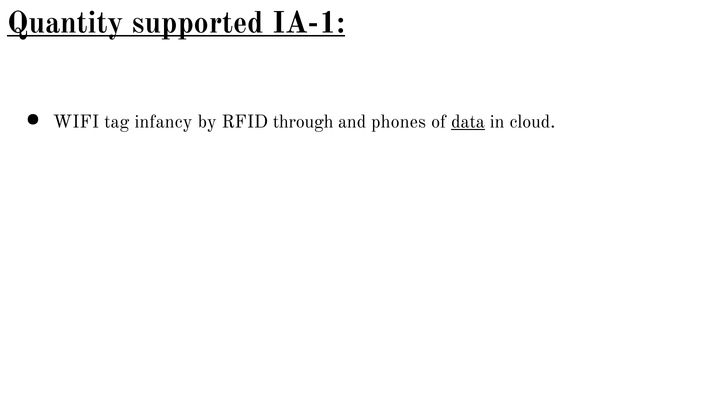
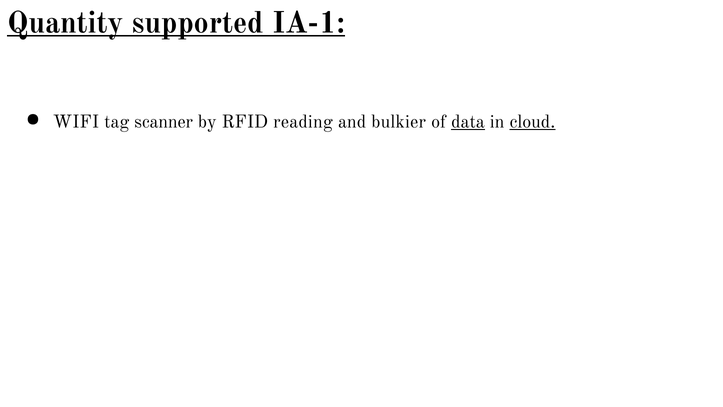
infancy: infancy -> scanner
through: through -> reading
phones: phones -> bulkier
cloud underline: none -> present
